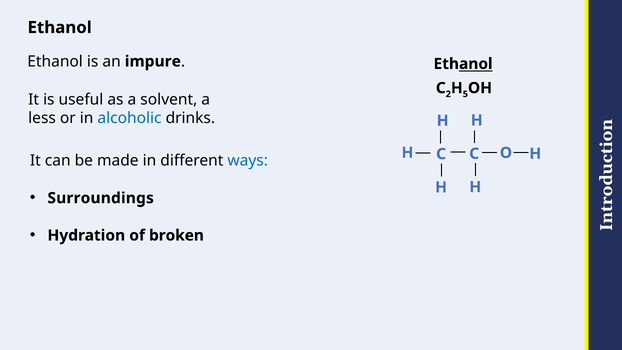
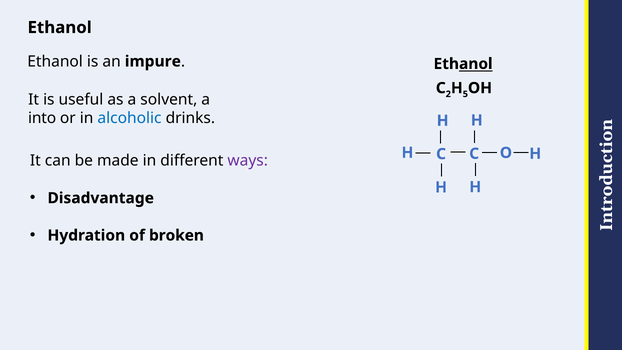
less: less -> into
ways colour: blue -> purple
Surroundings: Surroundings -> Disadvantage
